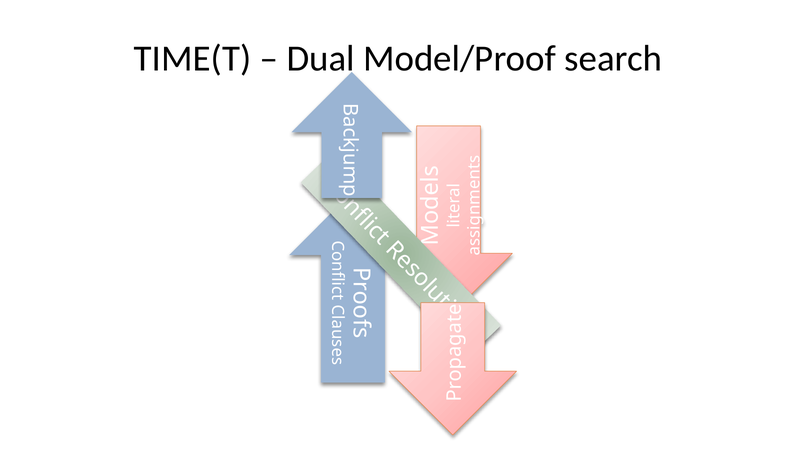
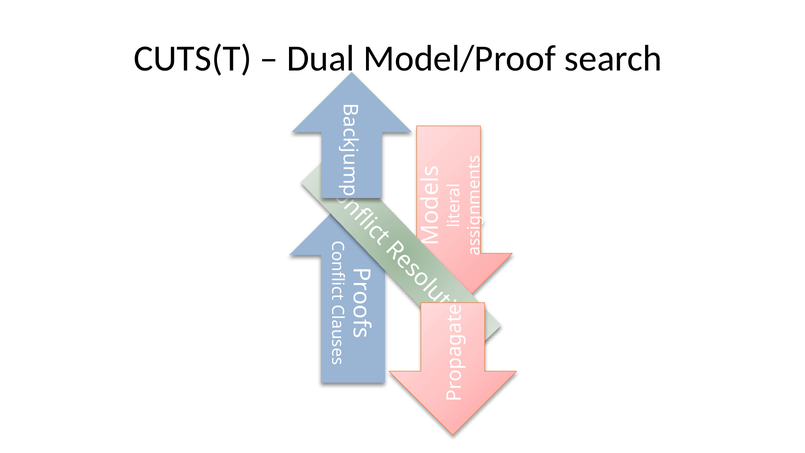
TIME(T: TIME(T -> CUTS(T
